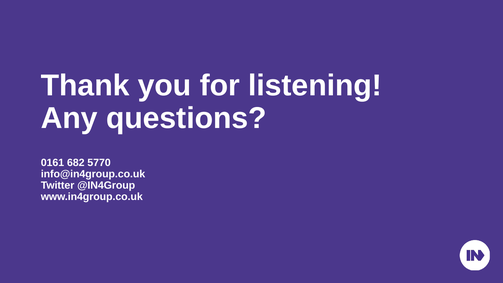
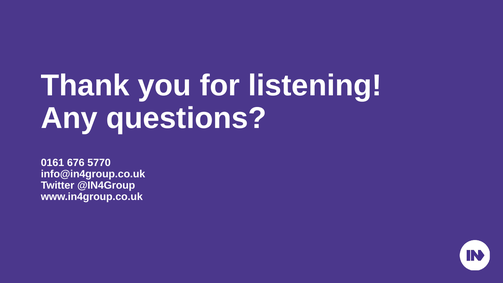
682: 682 -> 676
